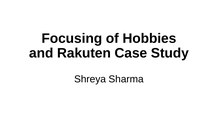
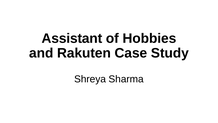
Focusing: Focusing -> Assistant
